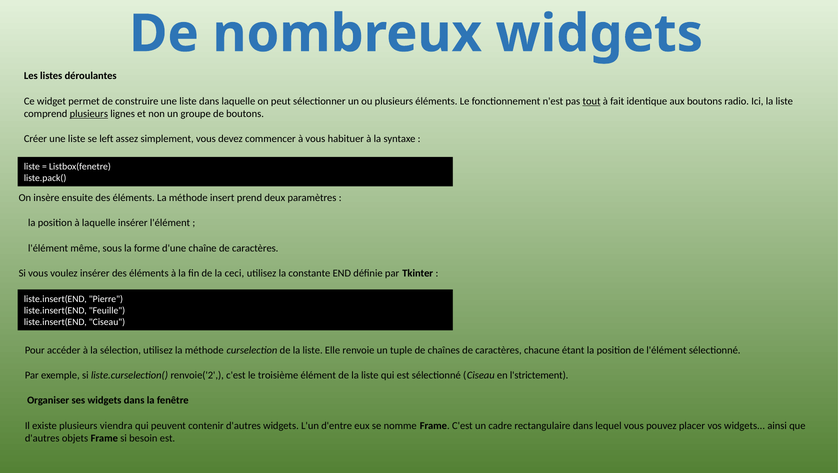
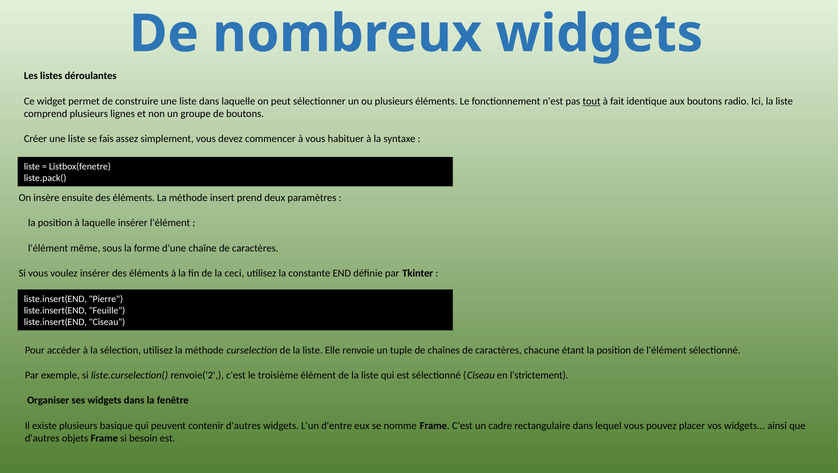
plusieurs at (89, 114) underline: present -> none
left: left -> fais
viendra: viendra -> basique
